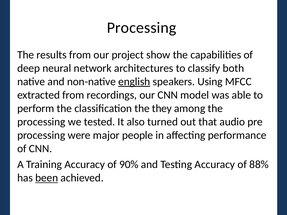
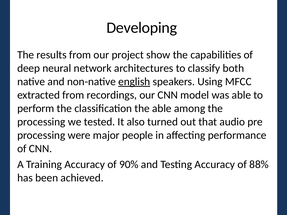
Processing at (142, 28): Processing -> Developing
the they: they -> able
been underline: present -> none
